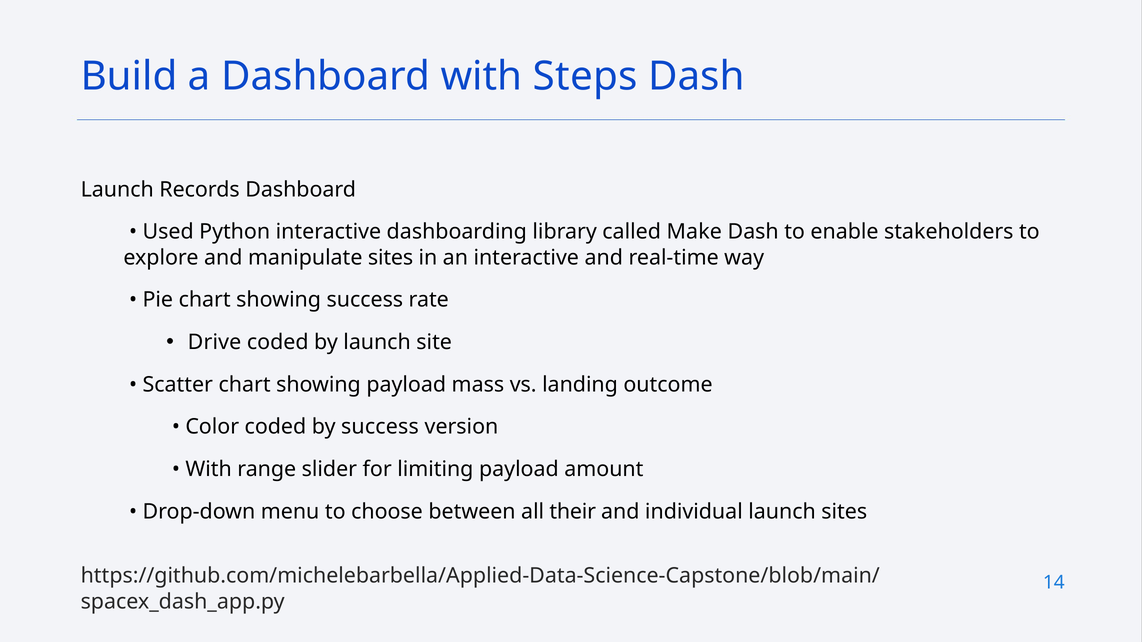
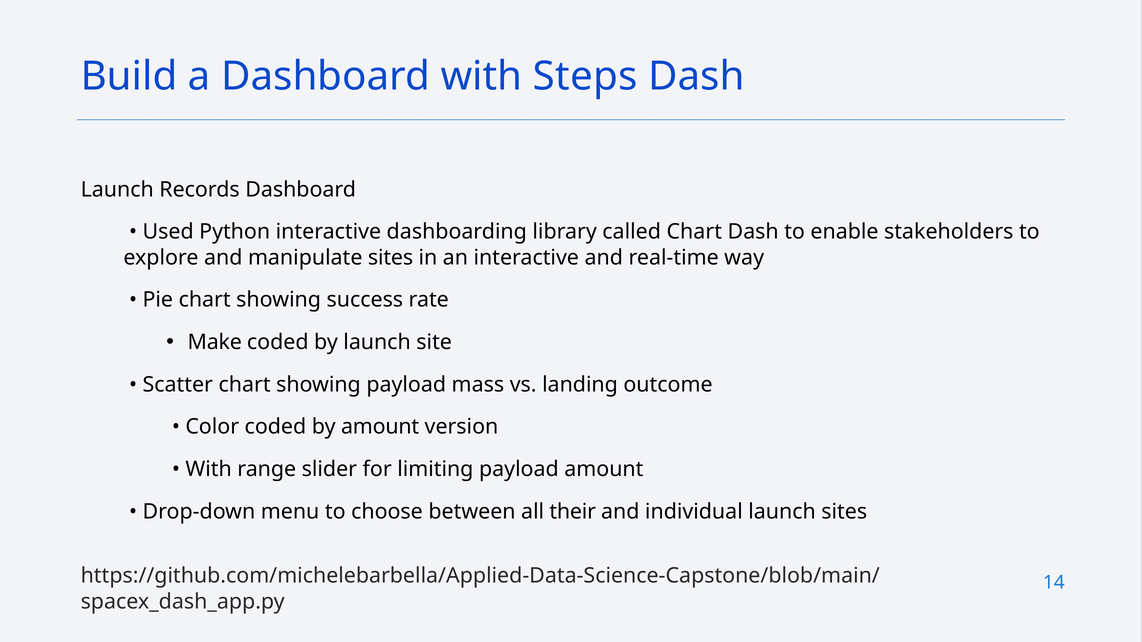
called Make: Make -> Chart
Drive: Drive -> Make
by success: success -> amount
